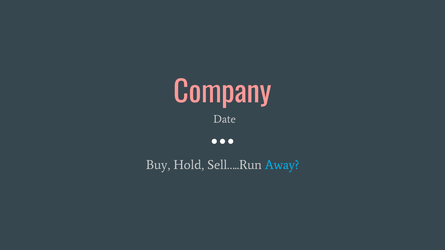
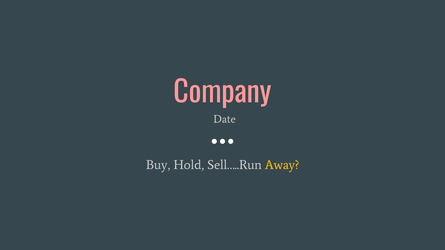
Away colour: light blue -> yellow
